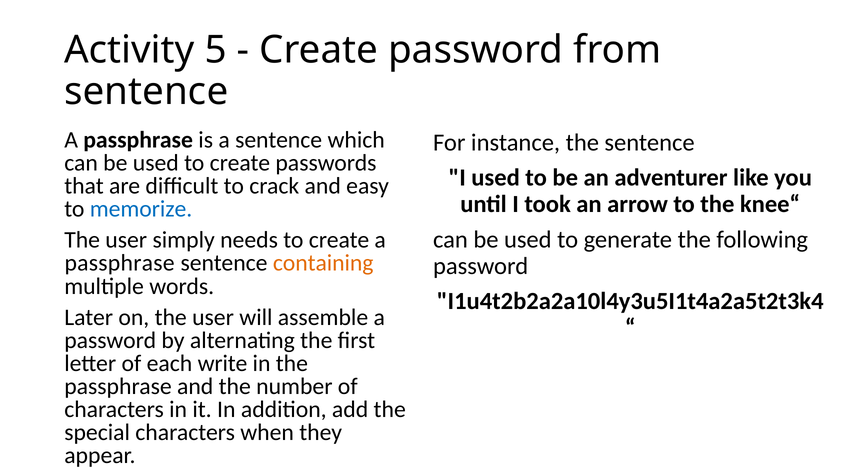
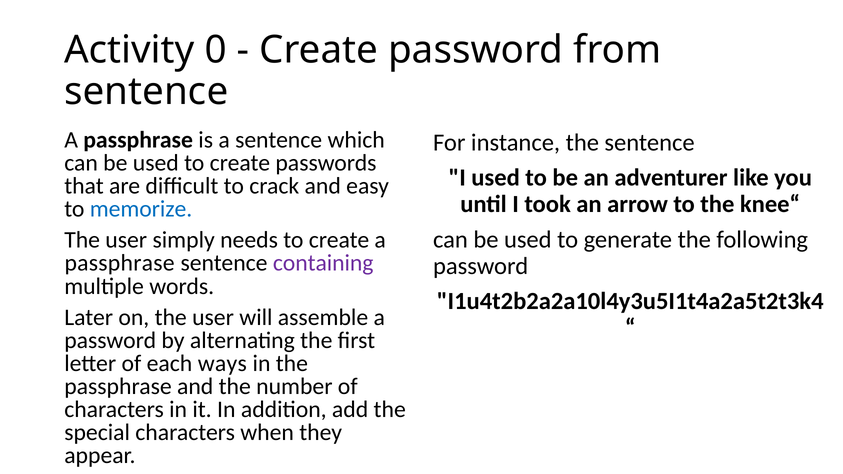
5: 5 -> 0
containing colour: orange -> purple
write: write -> ways
